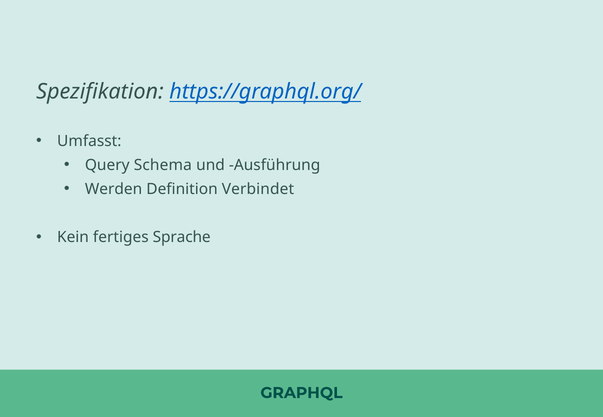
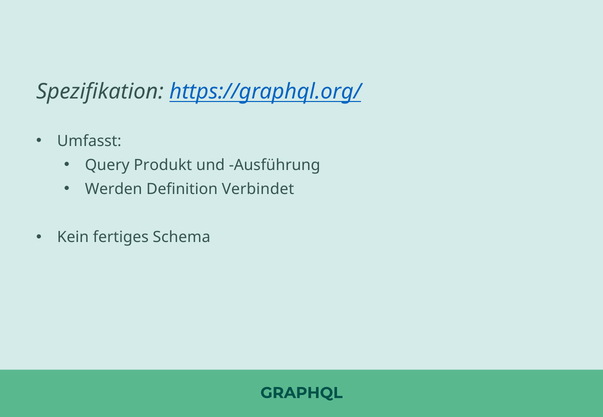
Schema: Schema -> Produkt
Sprache: Sprache -> Schema
